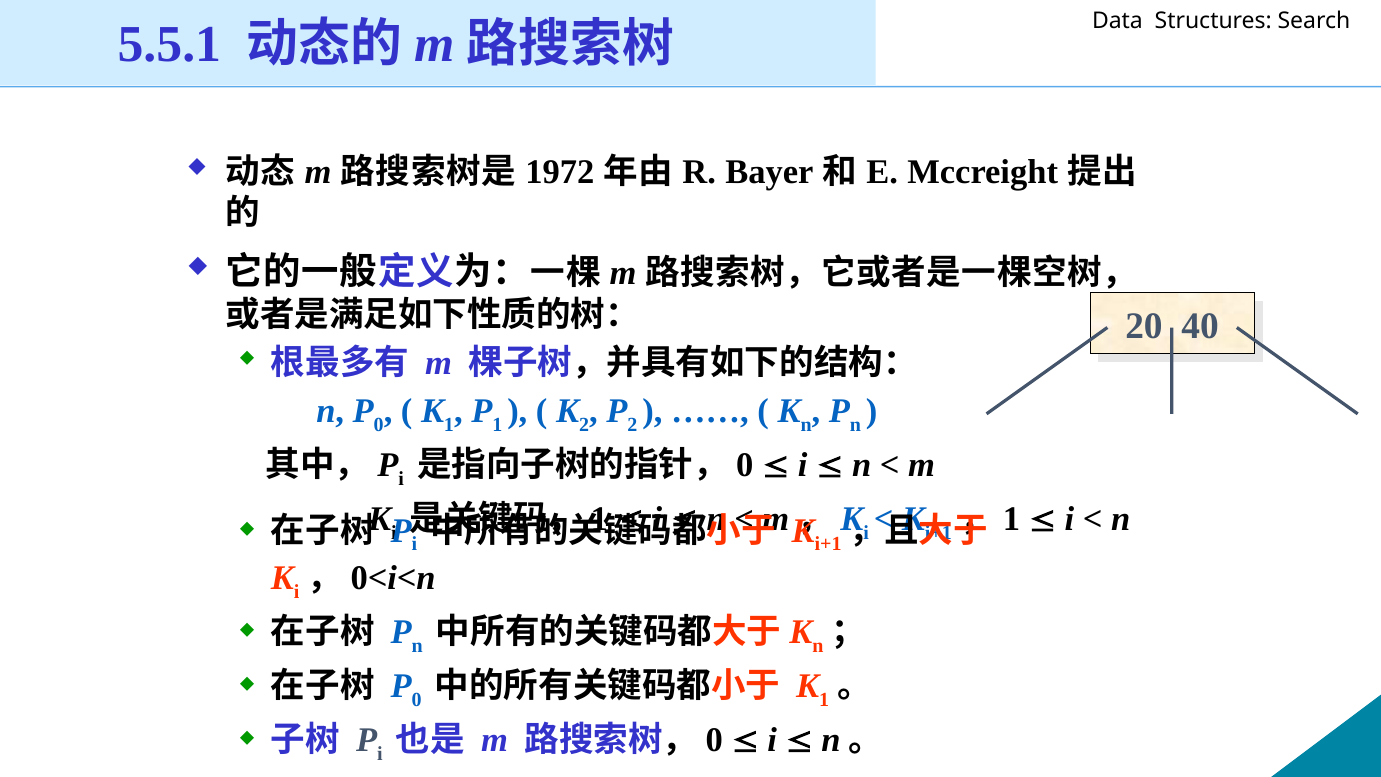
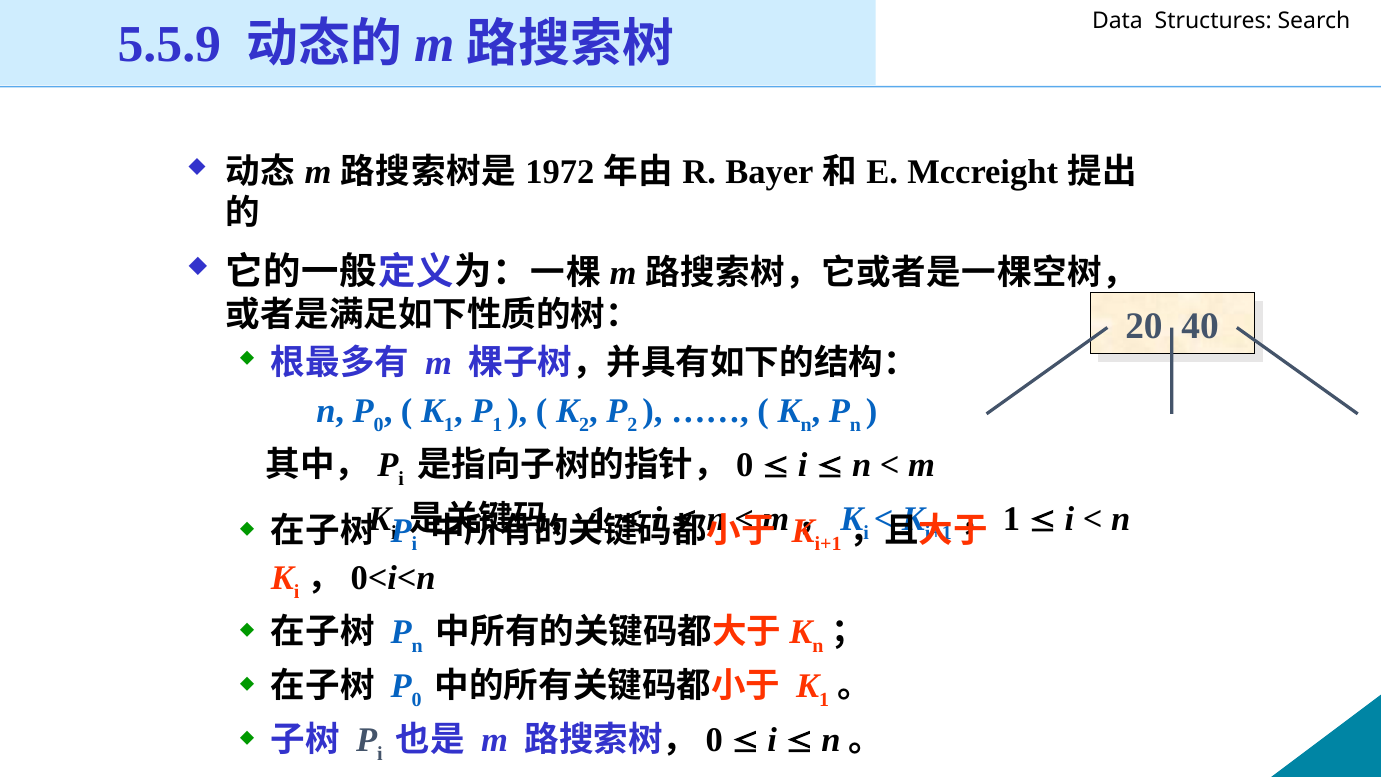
5.5.1: 5.5.1 -> 5.5.9
